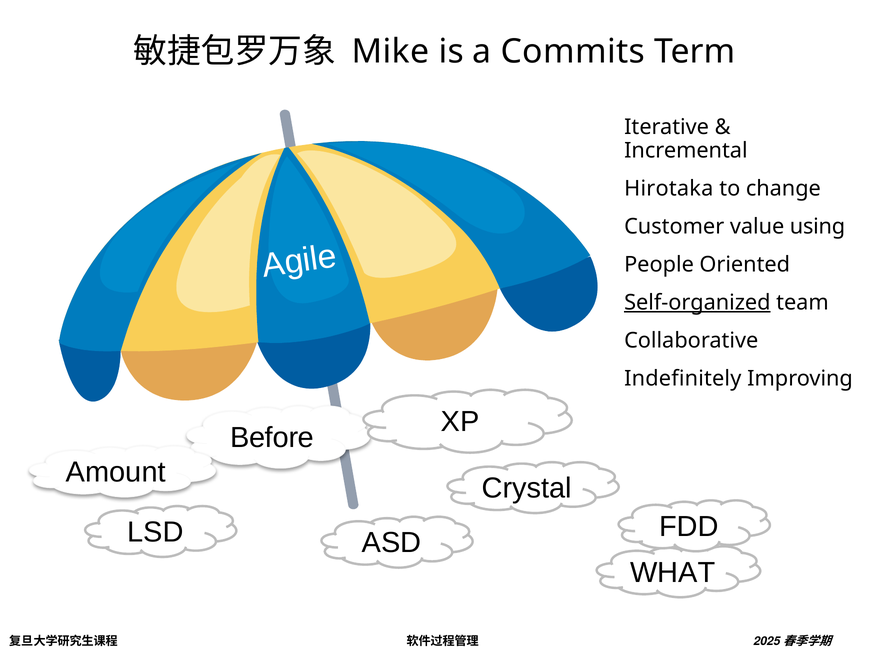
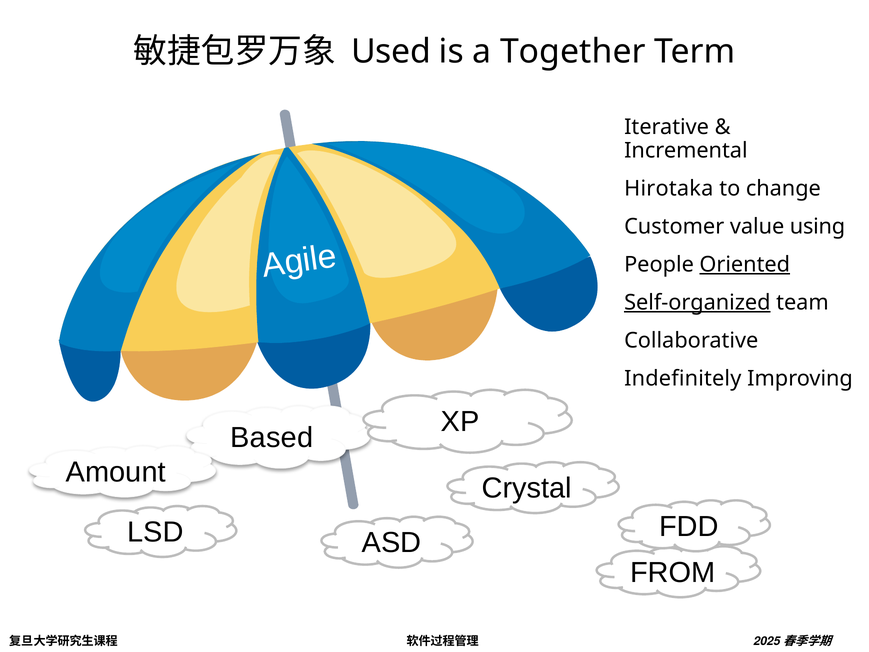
Mike: Mike -> Used
Commits: Commits -> Together
Oriented underline: none -> present
Before: Before -> Based
WHAT: WHAT -> FROM
